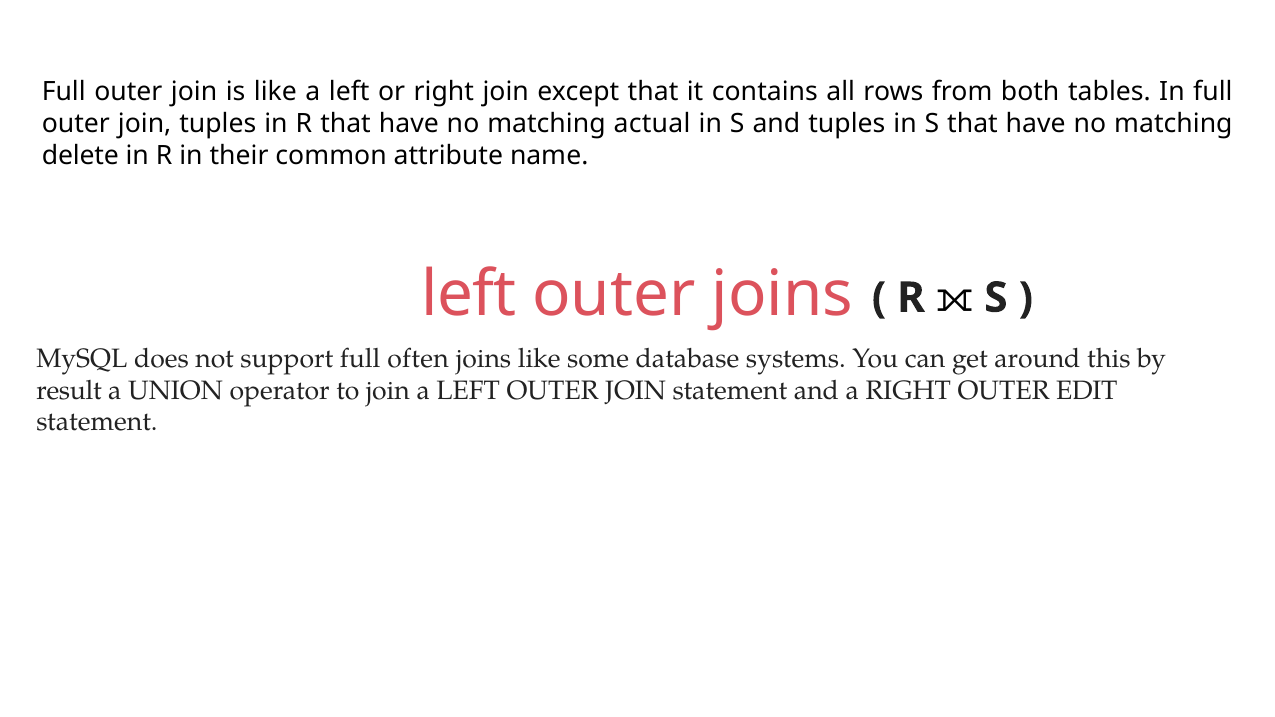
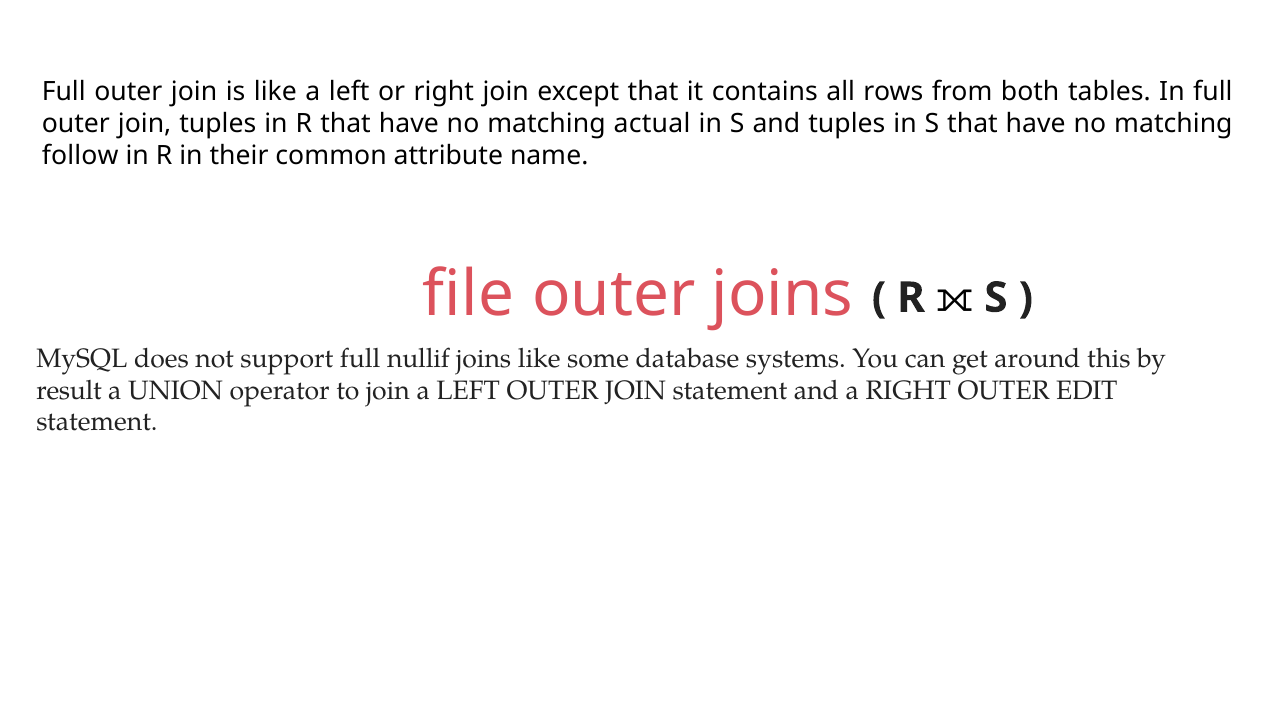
delete: delete -> follow
left at (469, 294): left -> file
often: often -> nullif
